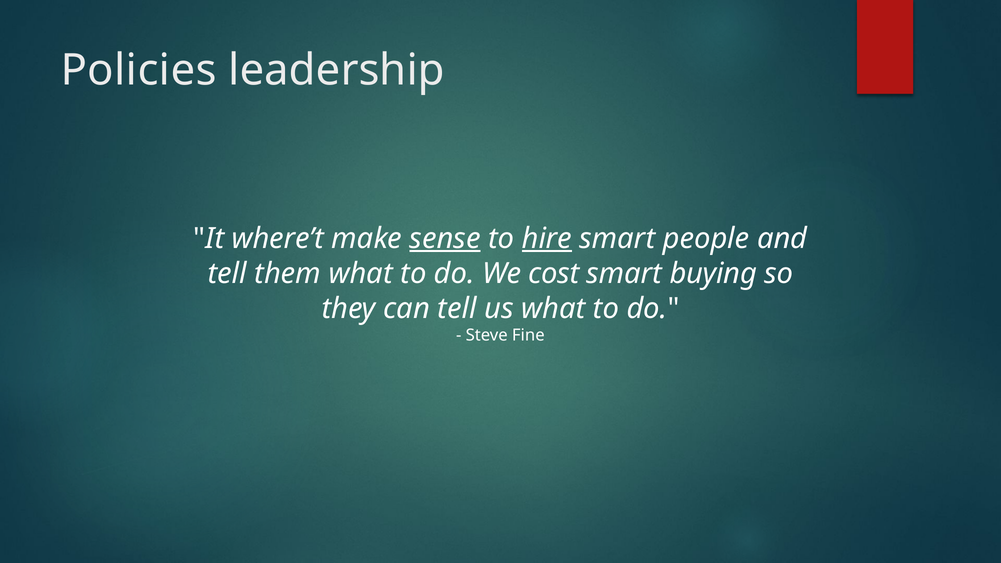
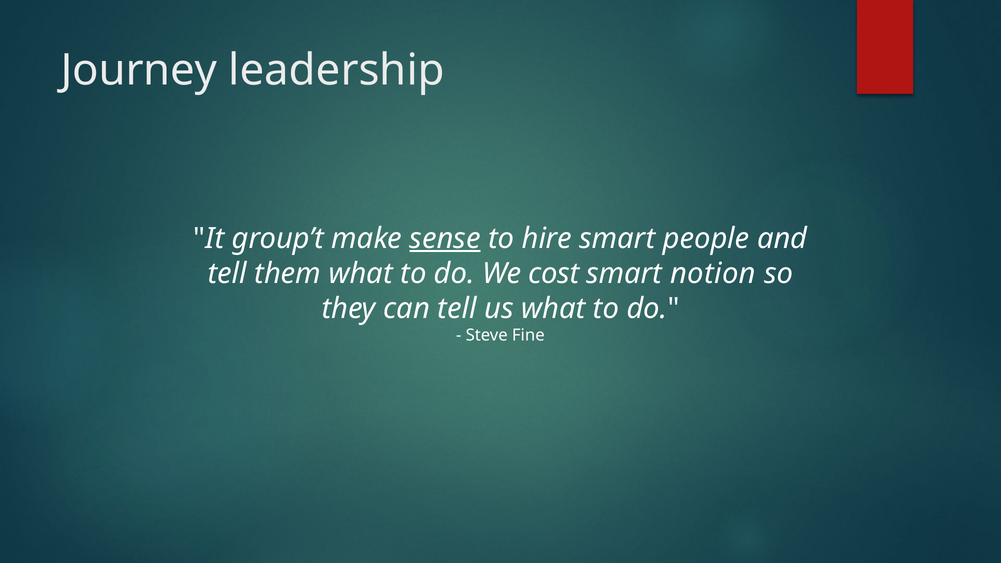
Policies: Policies -> Journey
where’t: where’t -> group’t
hire underline: present -> none
buying: buying -> notion
